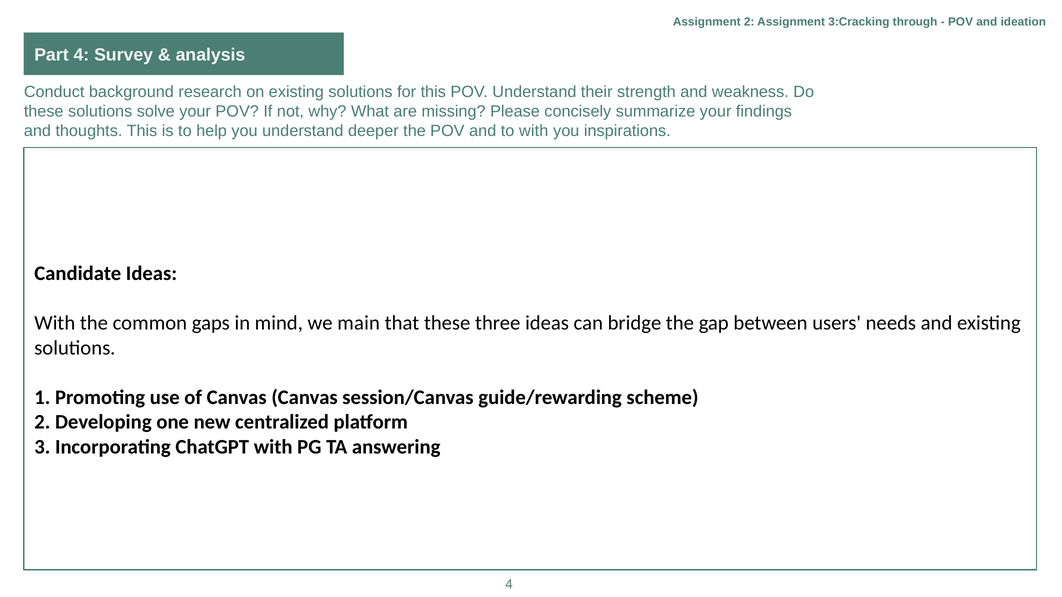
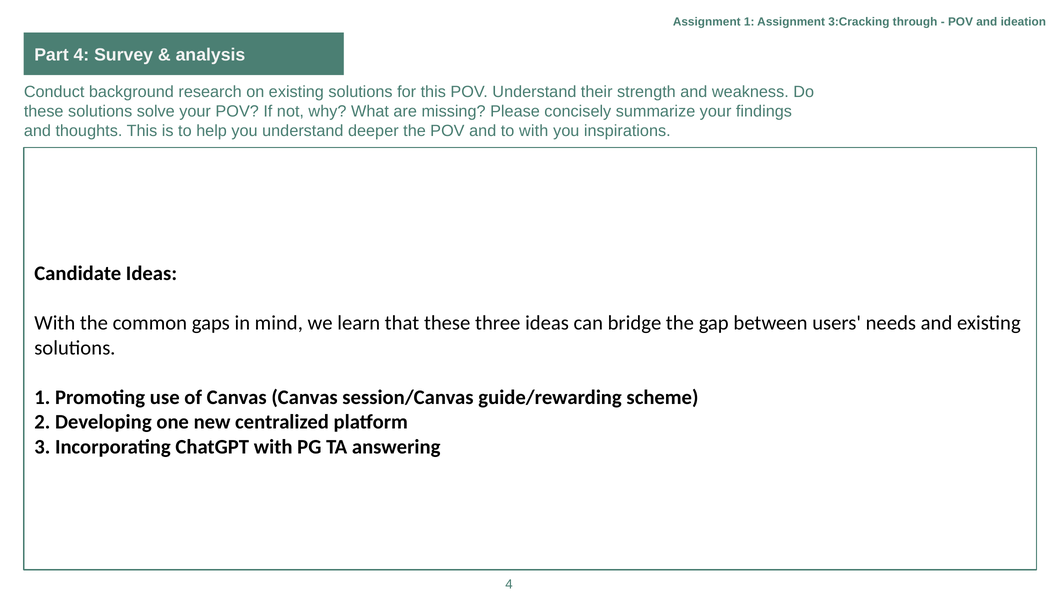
Assignment 2: 2 -> 1
main: main -> learn
